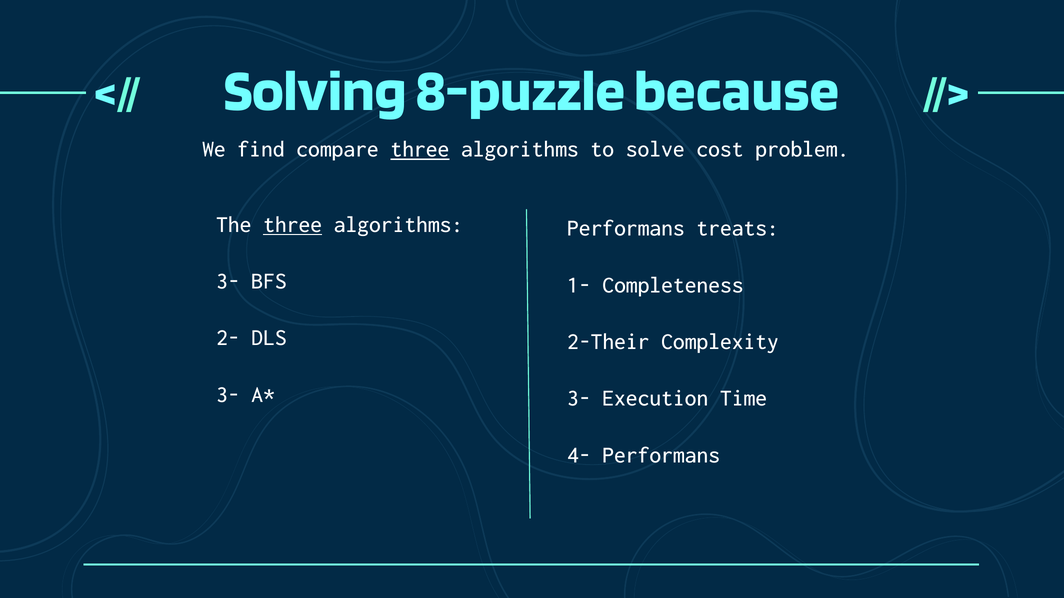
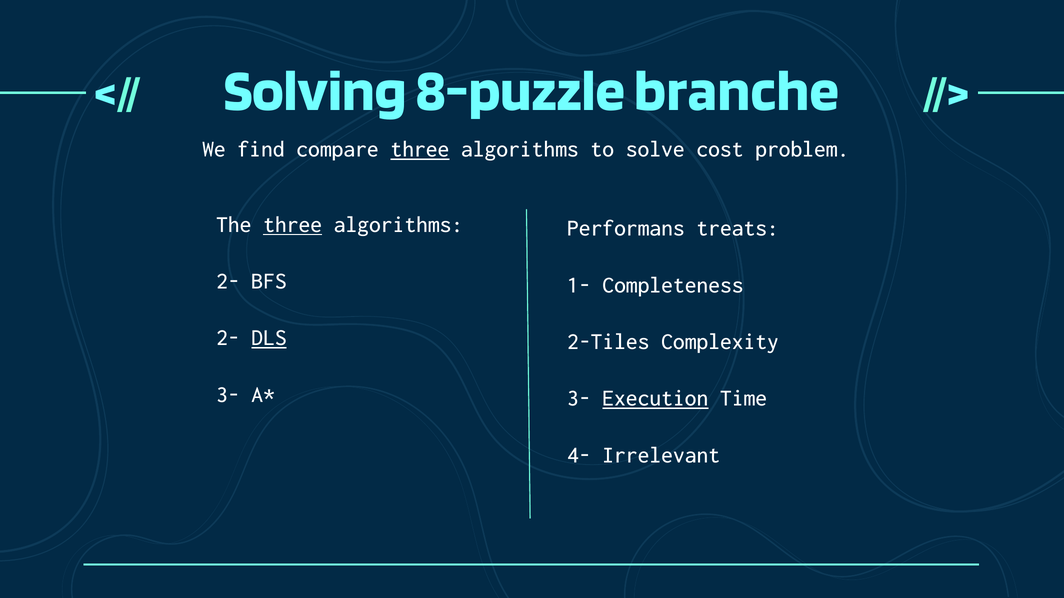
because: because -> branche
3- at (228, 281): 3- -> 2-
DLS underline: none -> present
2-Their: 2-Their -> 2-Tiles
Execution underline: none -> present
4- Performans: Performans -> Irrelevant
